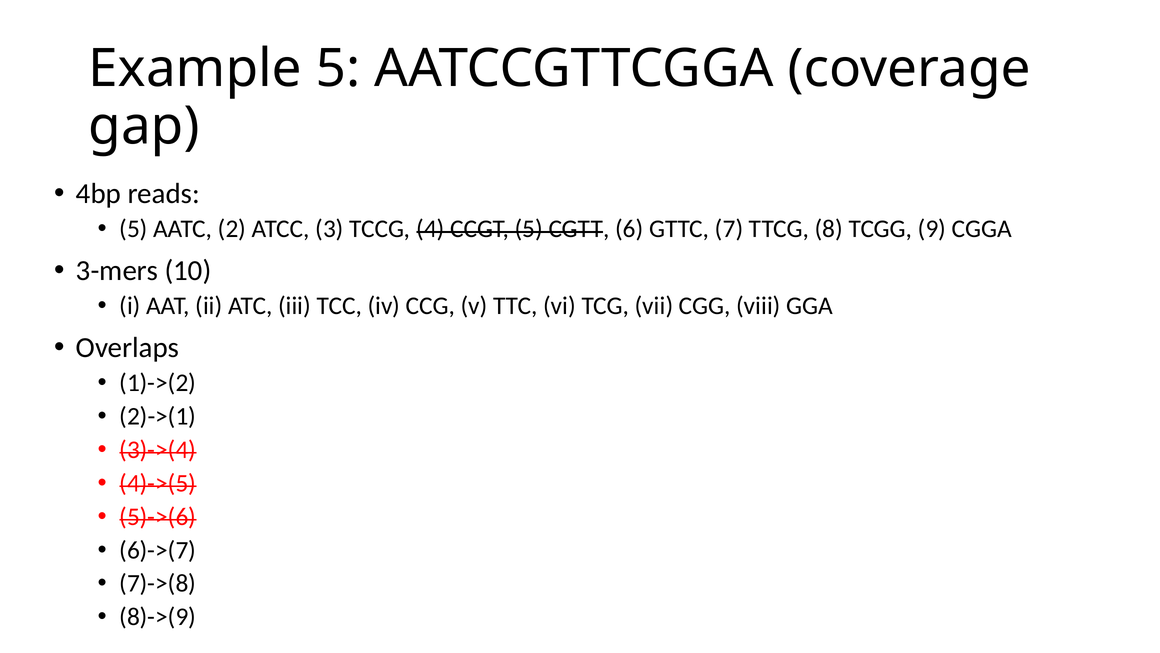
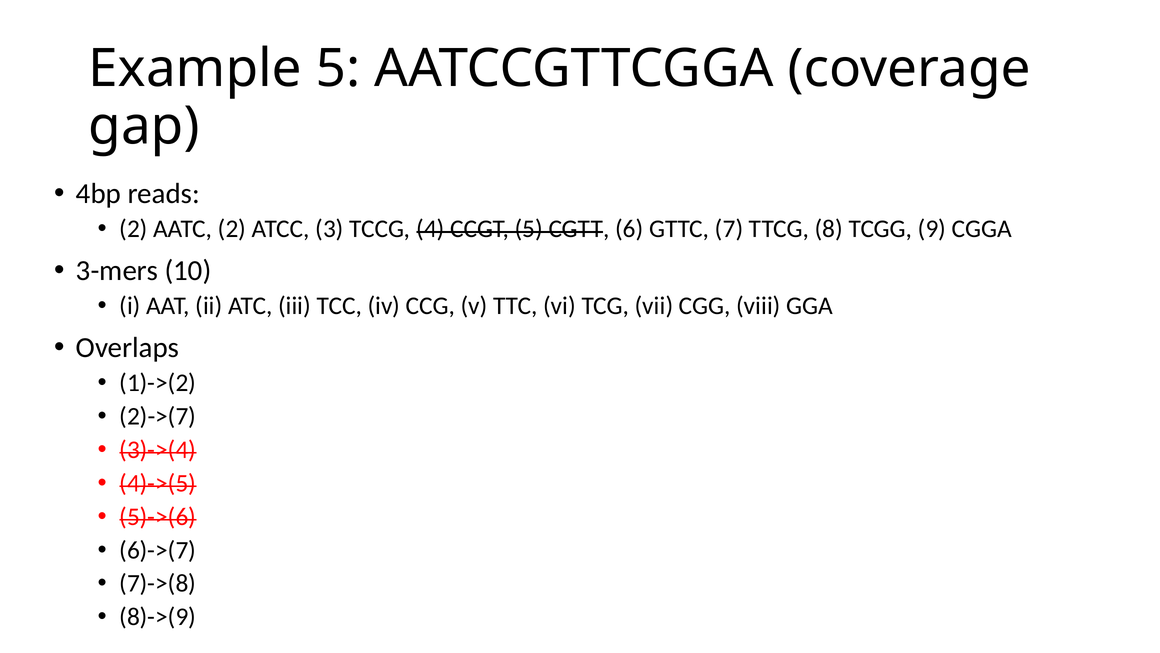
5 at (133, 229): 5 -> 2
2)->(1: 2)->(1 -> 2)->(7
